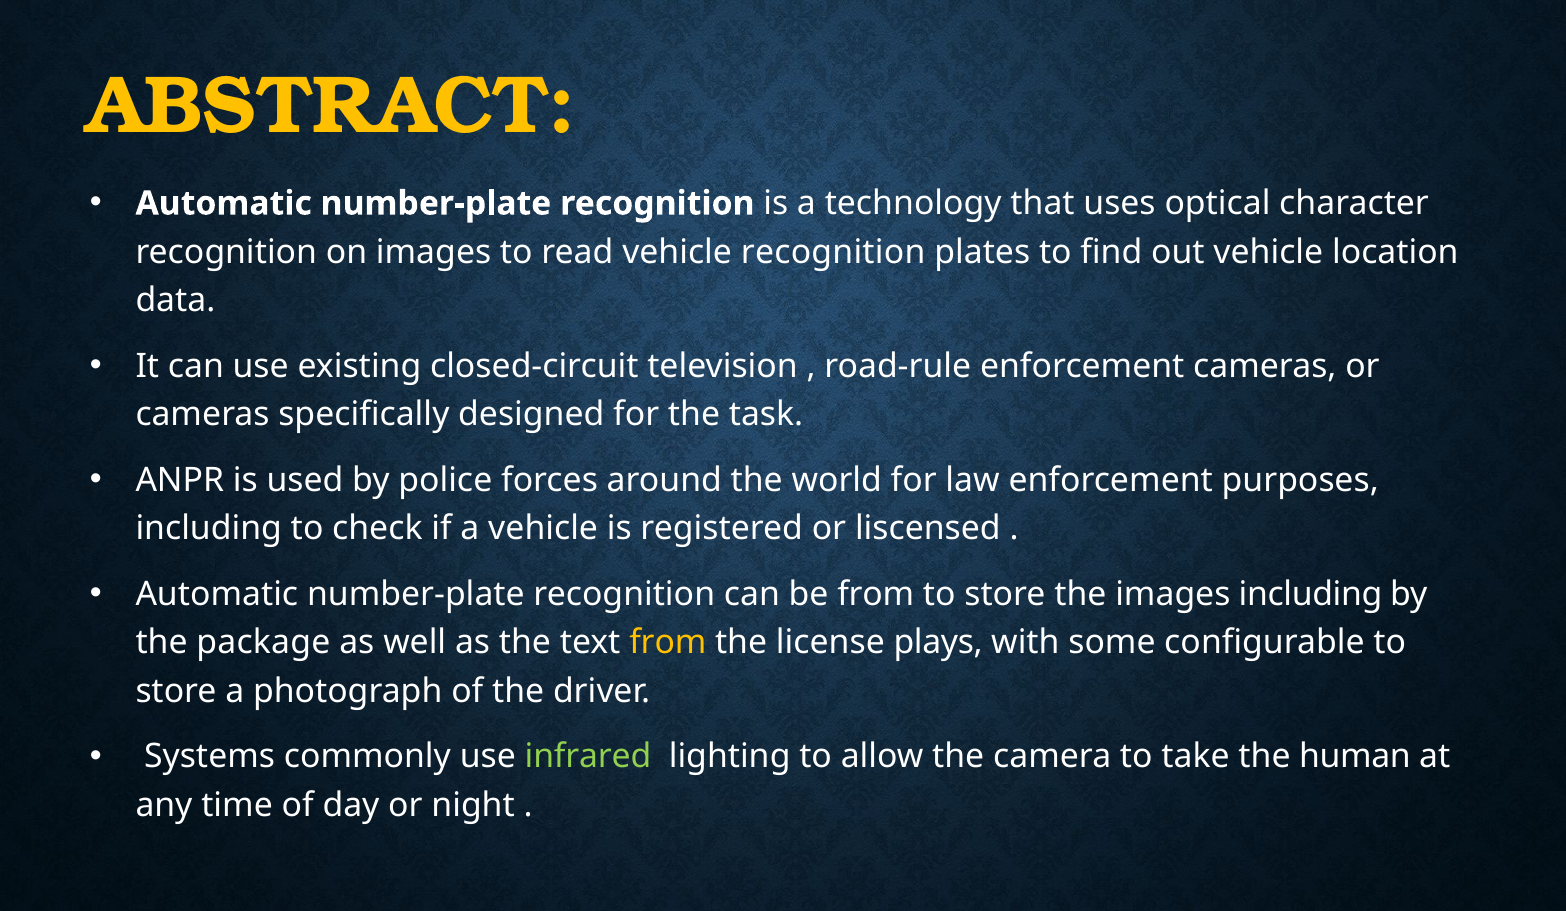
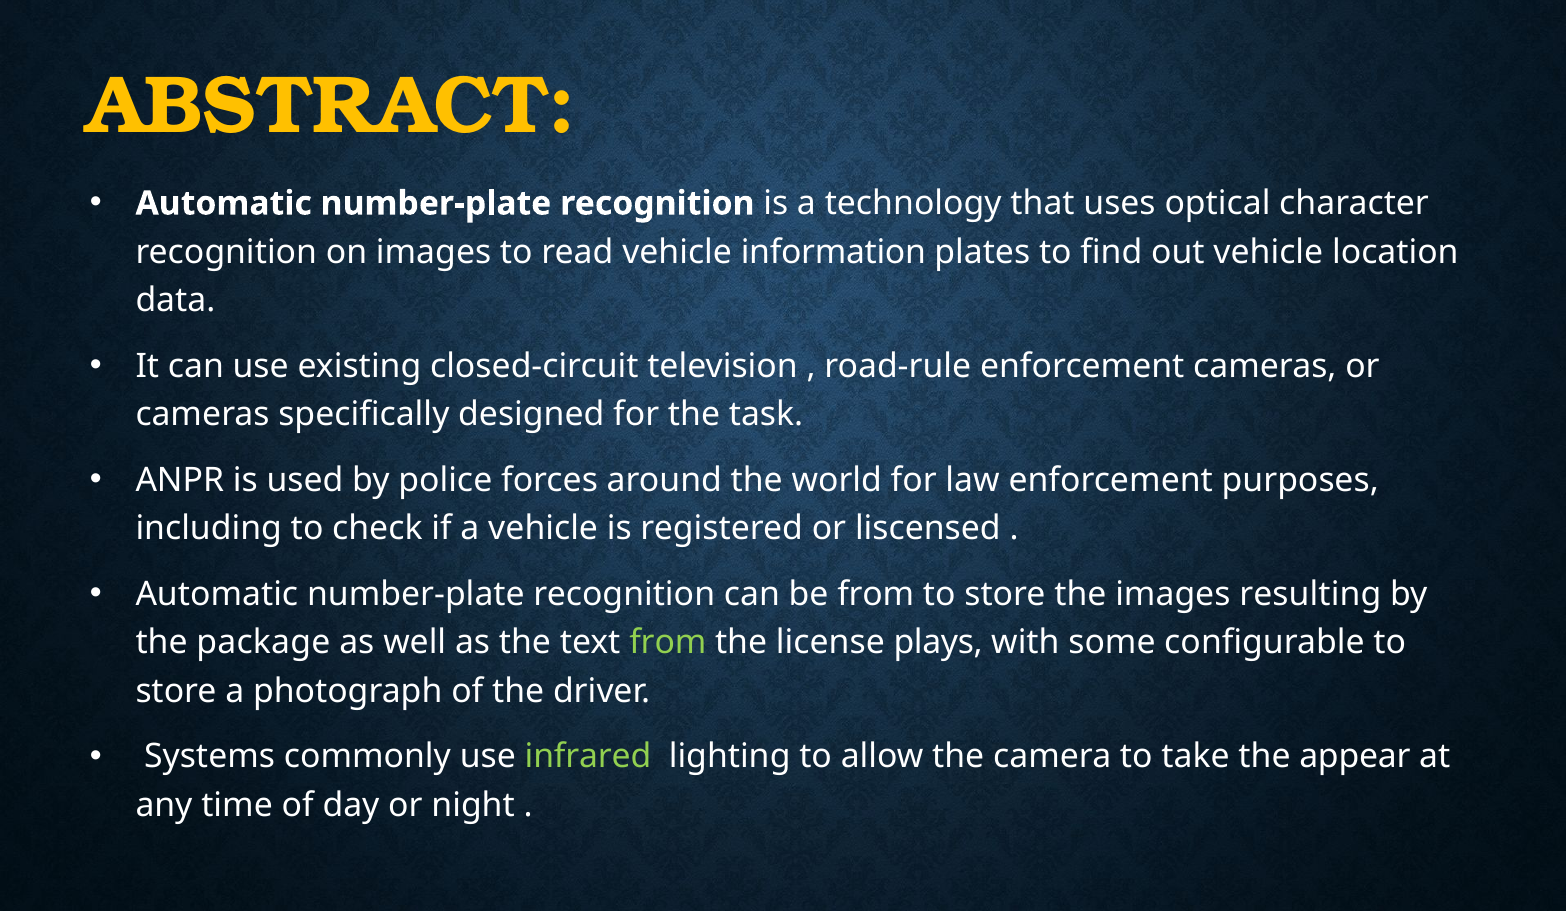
vehicle recognition: recognition -> information
images including: including -> resulting
from at (668, 642) colour: yellow -> light green
human: human -> appear
